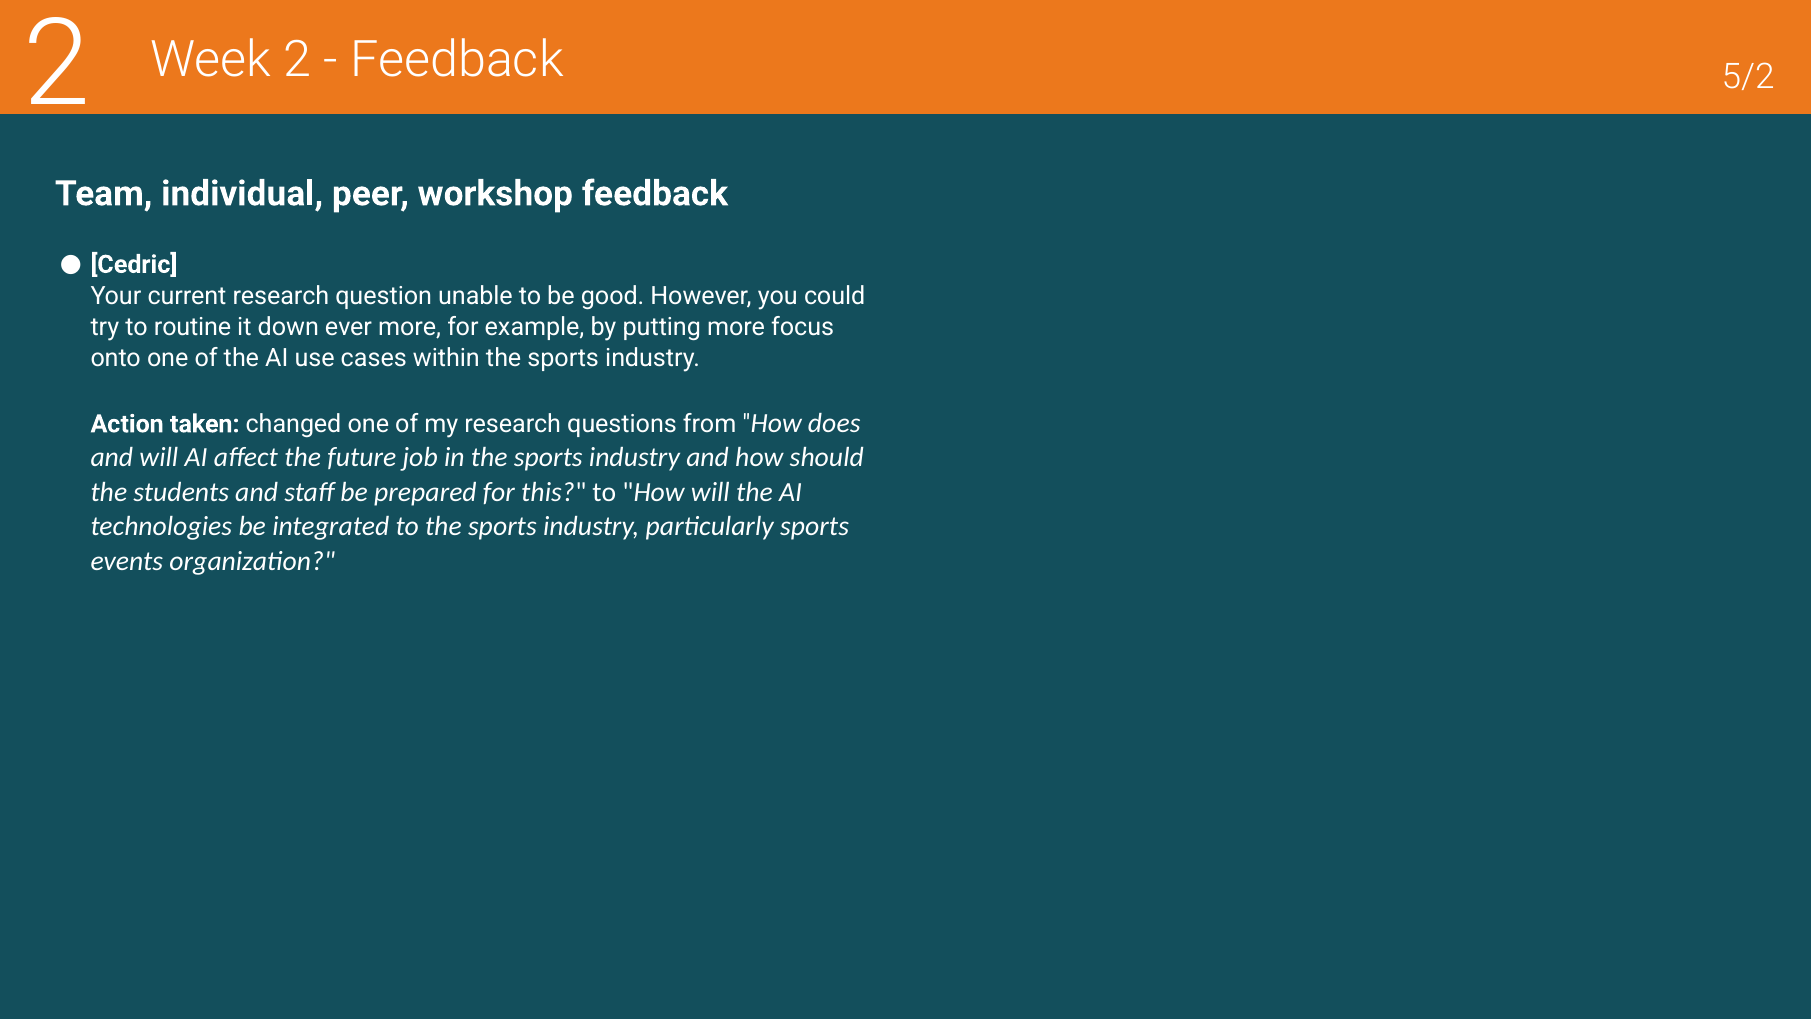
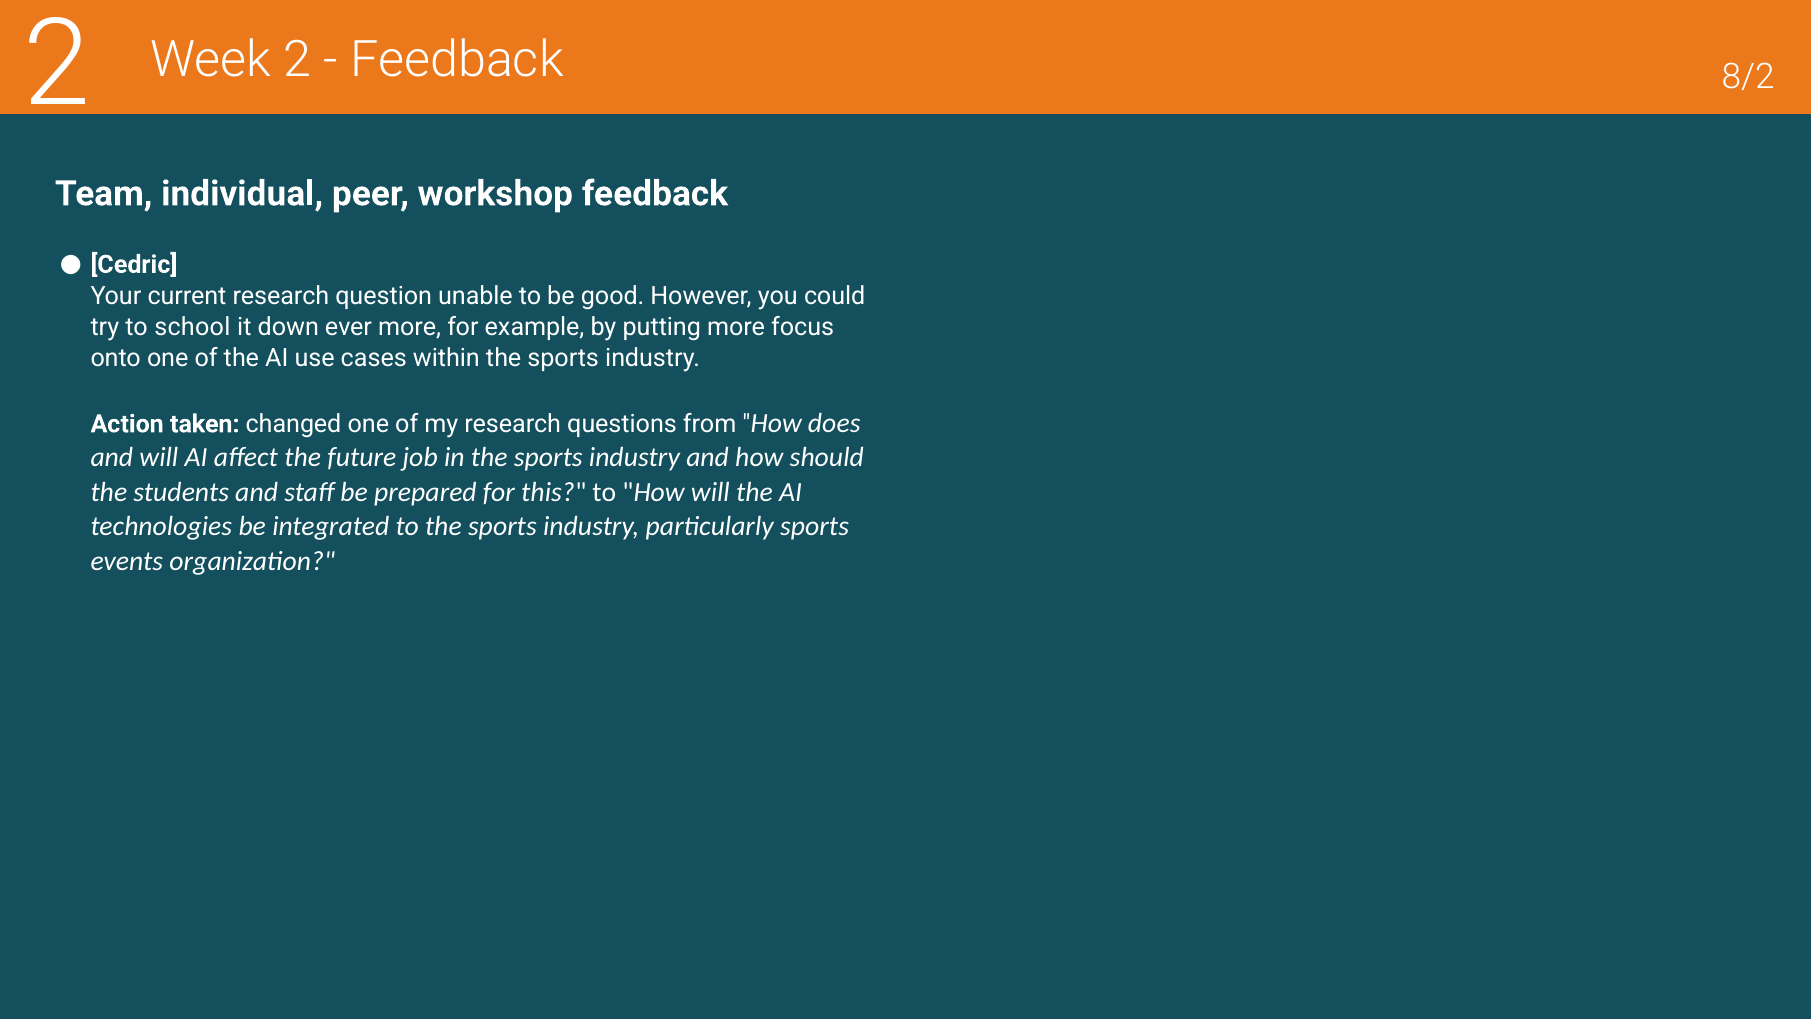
5/2: 5/2 -> 8/2
routine: routine -> school
